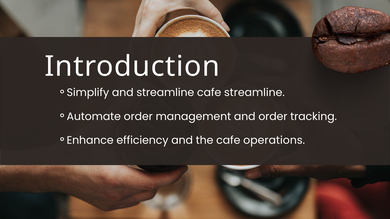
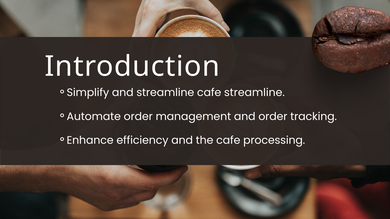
operations: operations -> processing
